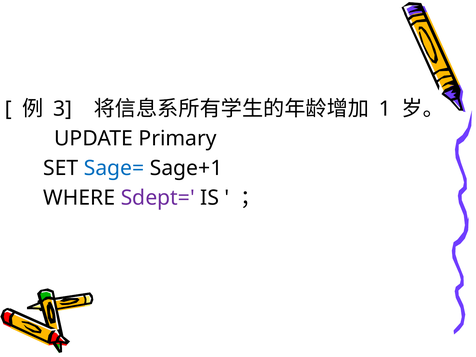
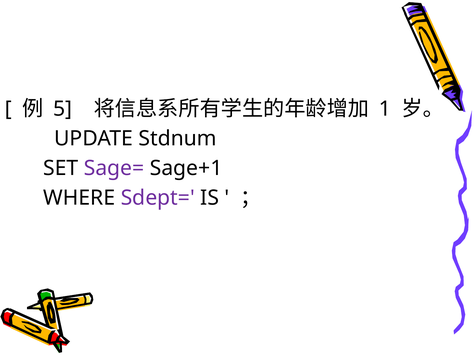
3: 3 -> 5
Primary: Primary -> Stdnum
Sage= colour: blue -> purple
